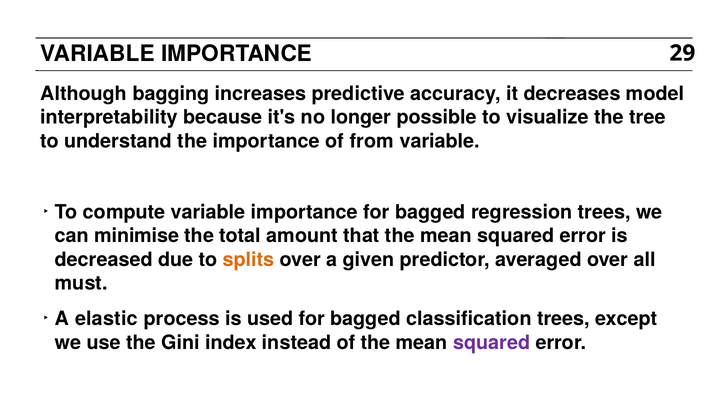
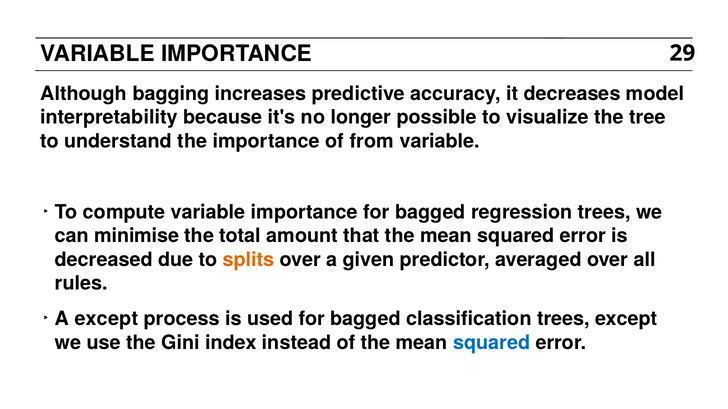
must: must -> rules
A elastic: elastic -> except
squared at (492, 343) colour: purple -> blue
